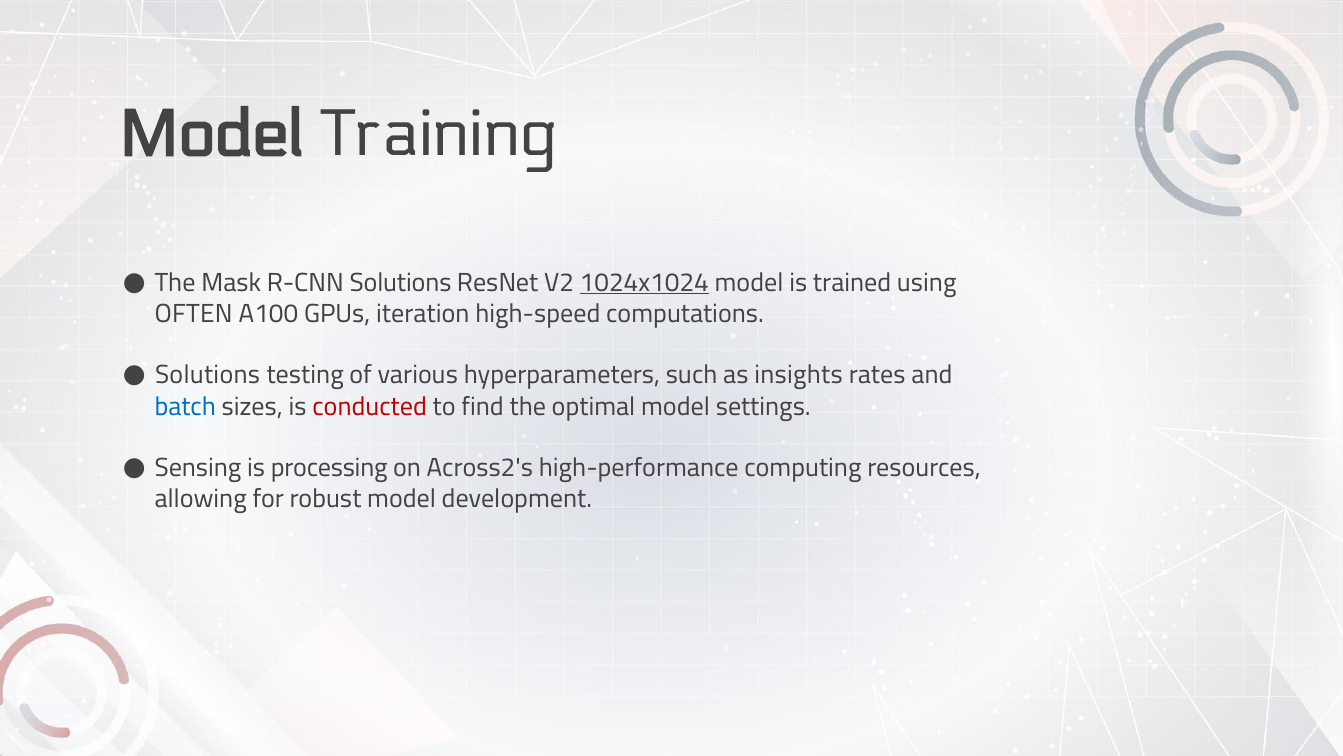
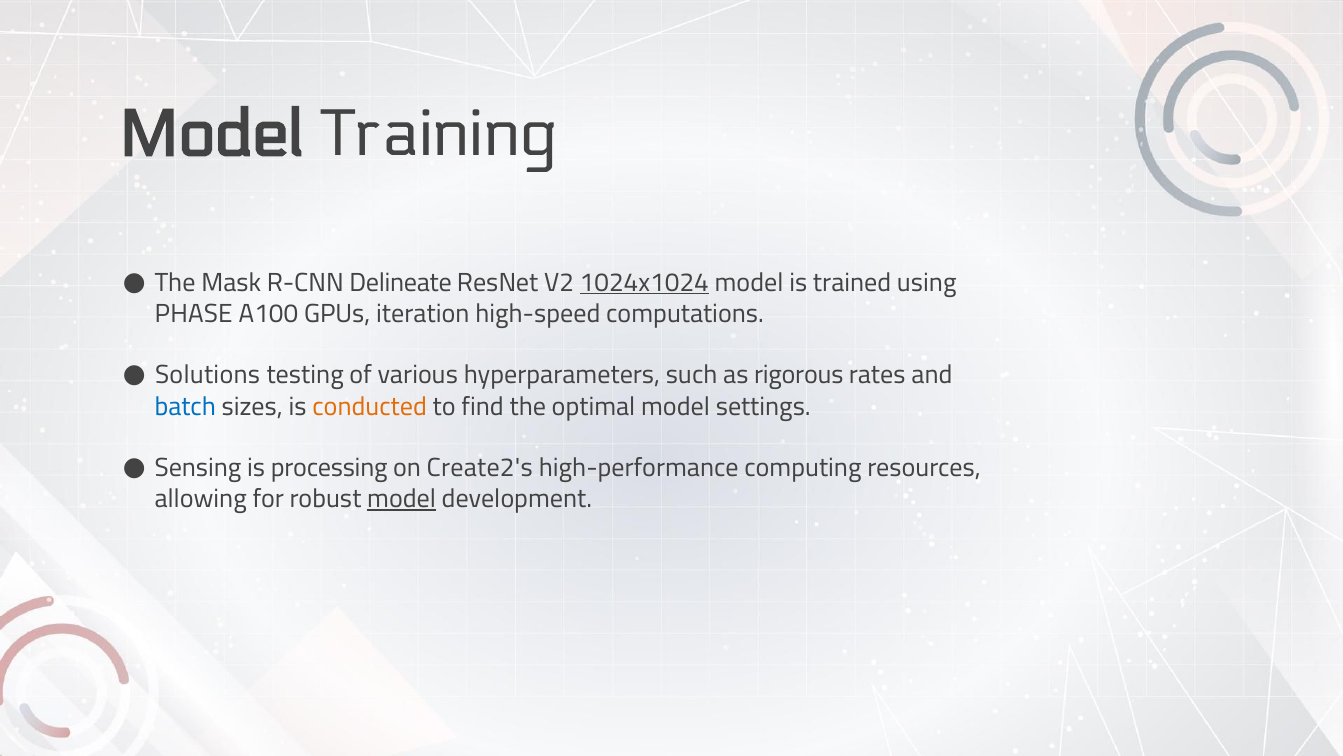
R-CNN Solutions: Solutions -> Delineate
OFTEN: OFTEN -> PHASE
insights: insights -> rigorous
conducted colour: red -> orange
Across2's: Across2's -> Create2's
model at (402, 499) underline: none -> present
